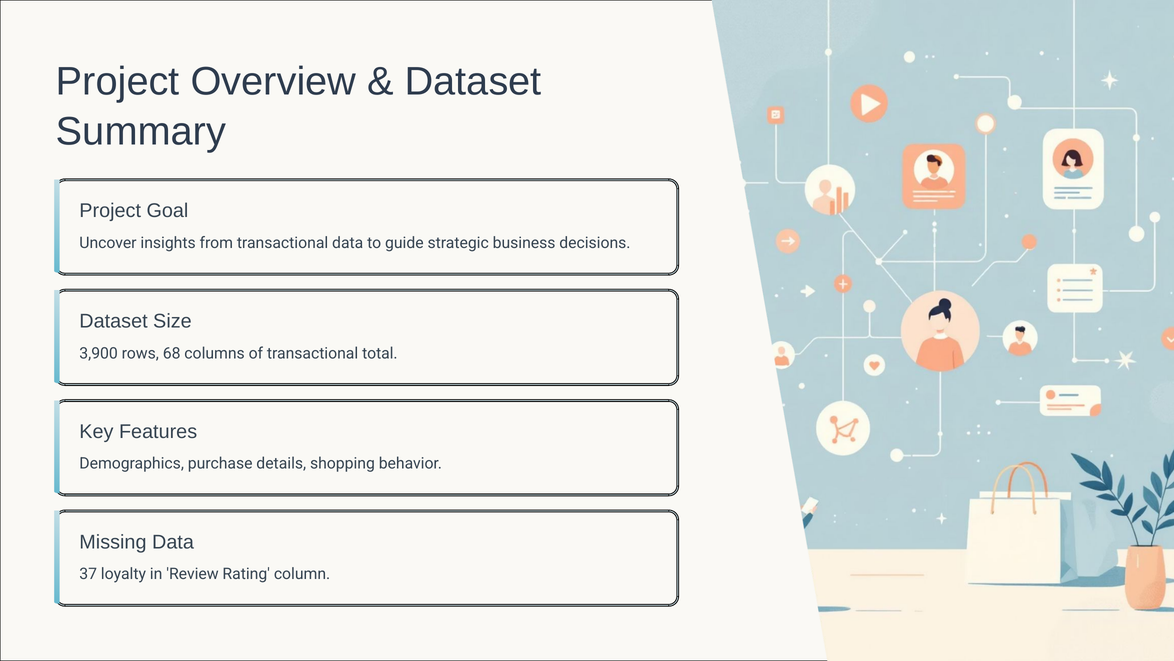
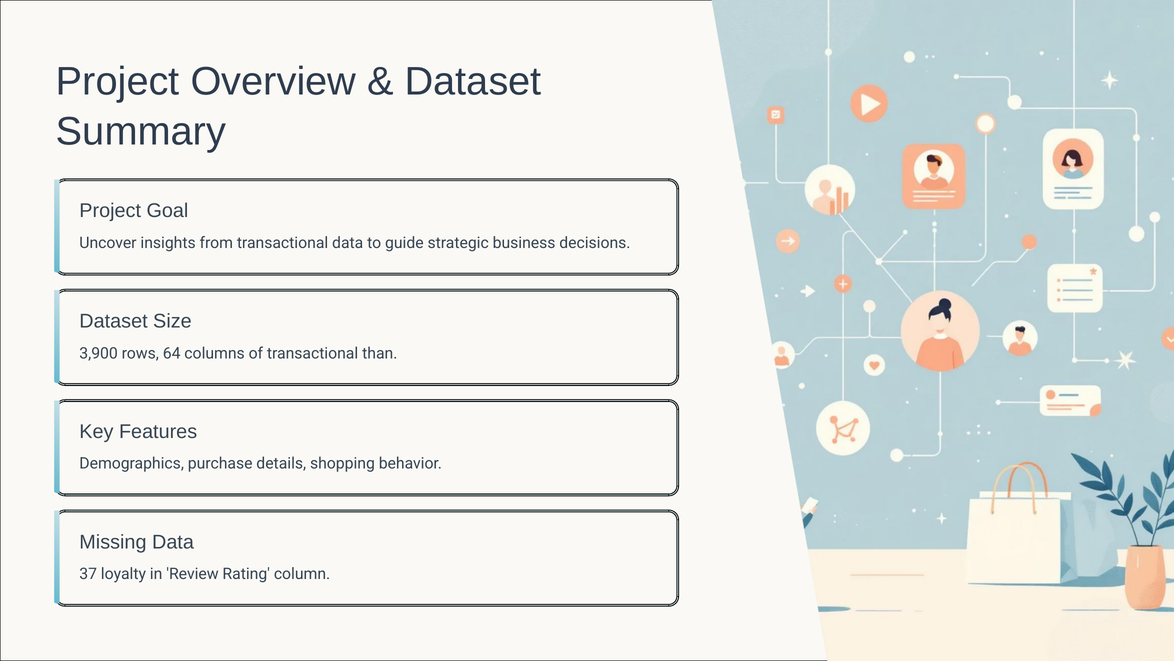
68: 68 -> 64
total: total -> than
